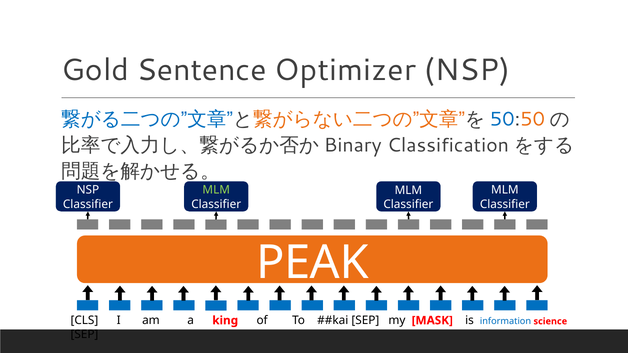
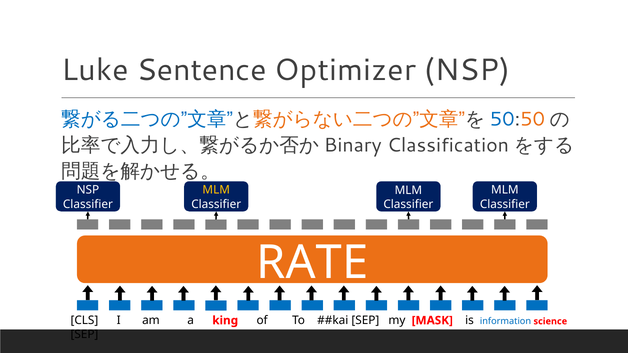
Gold: Gold -> Luke
MLM at (216, 190) colour: light green -> yellow
PEAK: PEAK -> RATE
